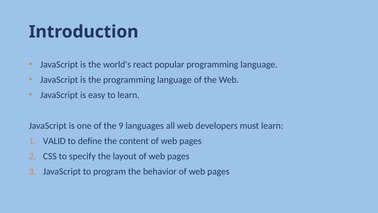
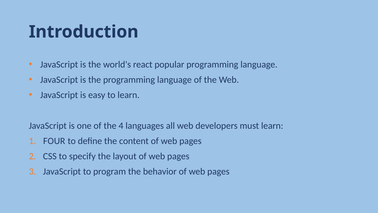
9: 9 -> 4
VALID: VALID -> FOUR
